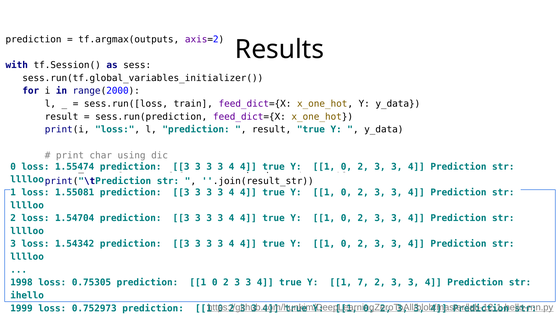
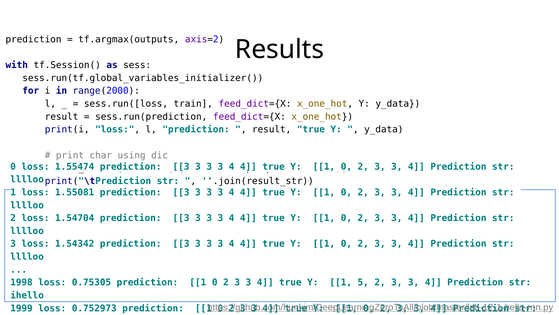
7: 7 -> 5
